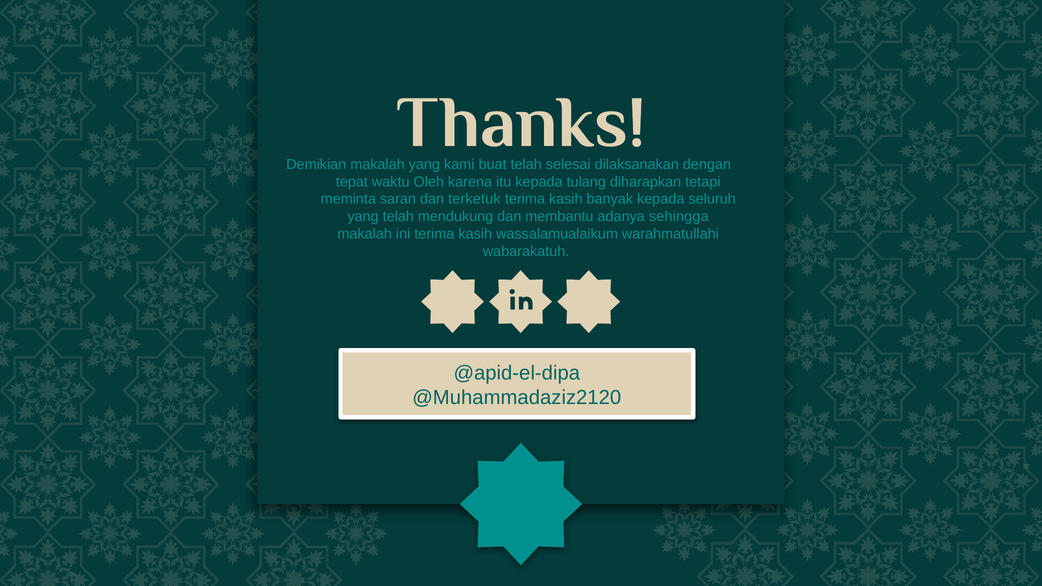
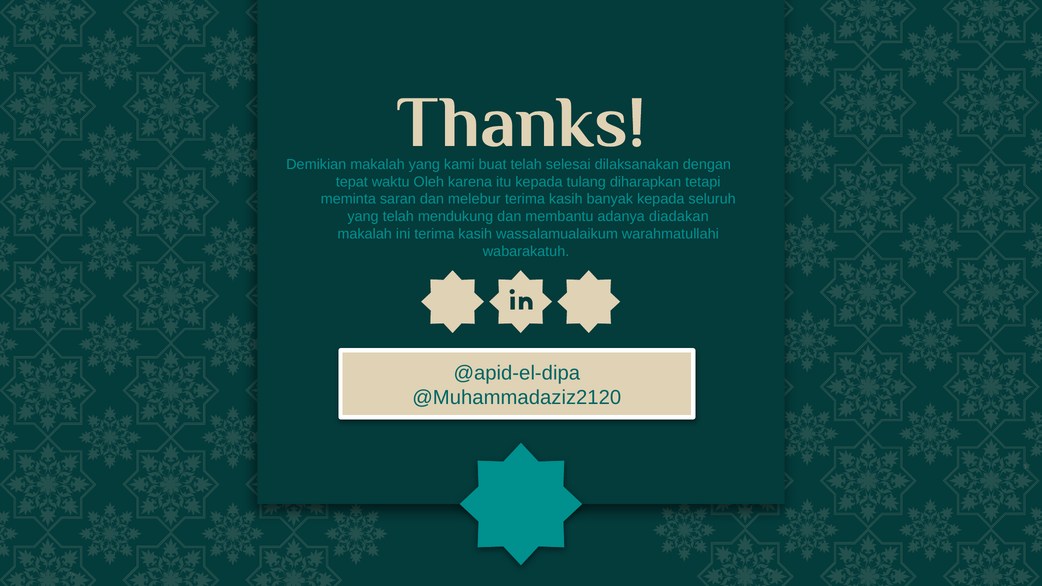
terketuk: terketuk -> melebur
sehingga: sehingga -> diadakan
